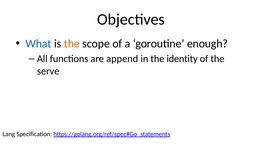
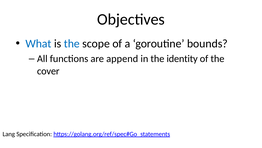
the at (72, 44) colour: orange -> blue
enough: enough -> bounds
serve: serve -> cover
